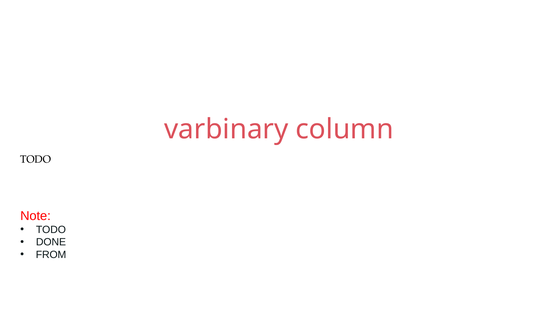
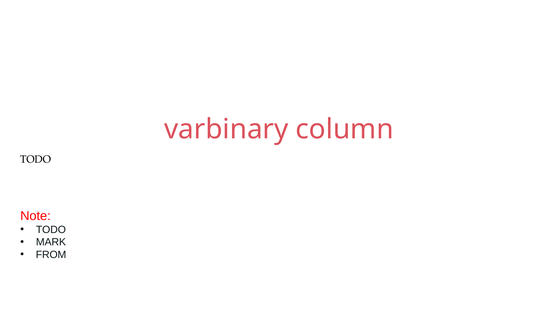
DONE: DONE -> MARK
